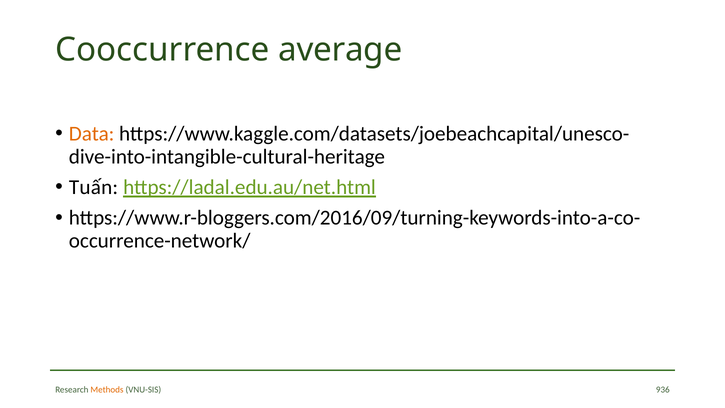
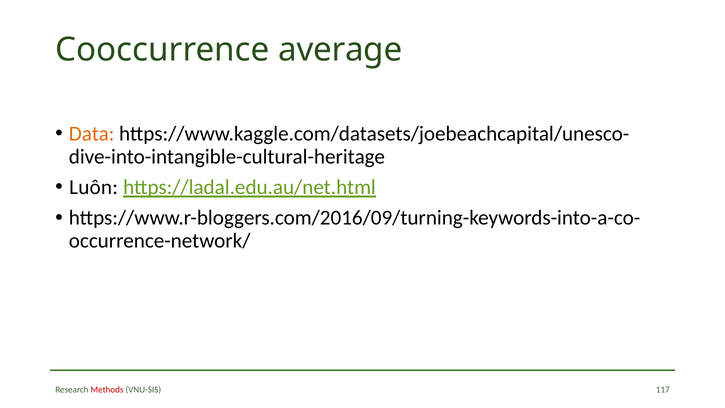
Tuấn: Tuấn -> Luôn
Methods colour: orange -> red
936: 936 -> 117
